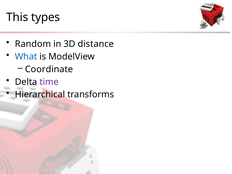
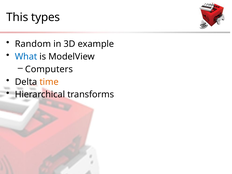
distance: distance -> example
Coordinate: Coordinate -> Computers
time colour: purple -> orange
